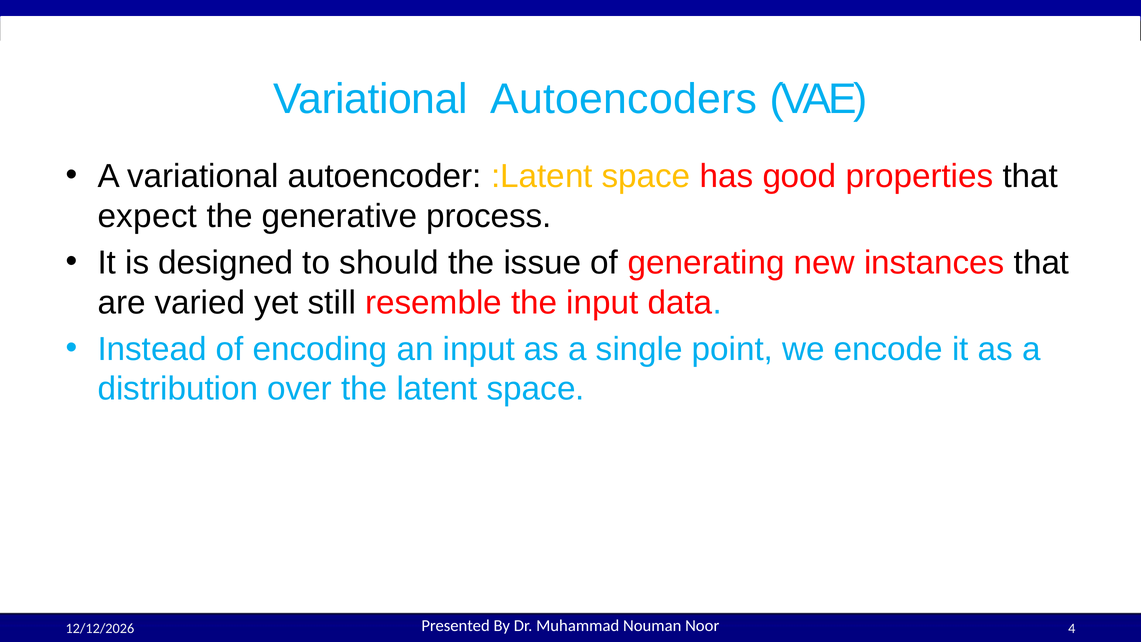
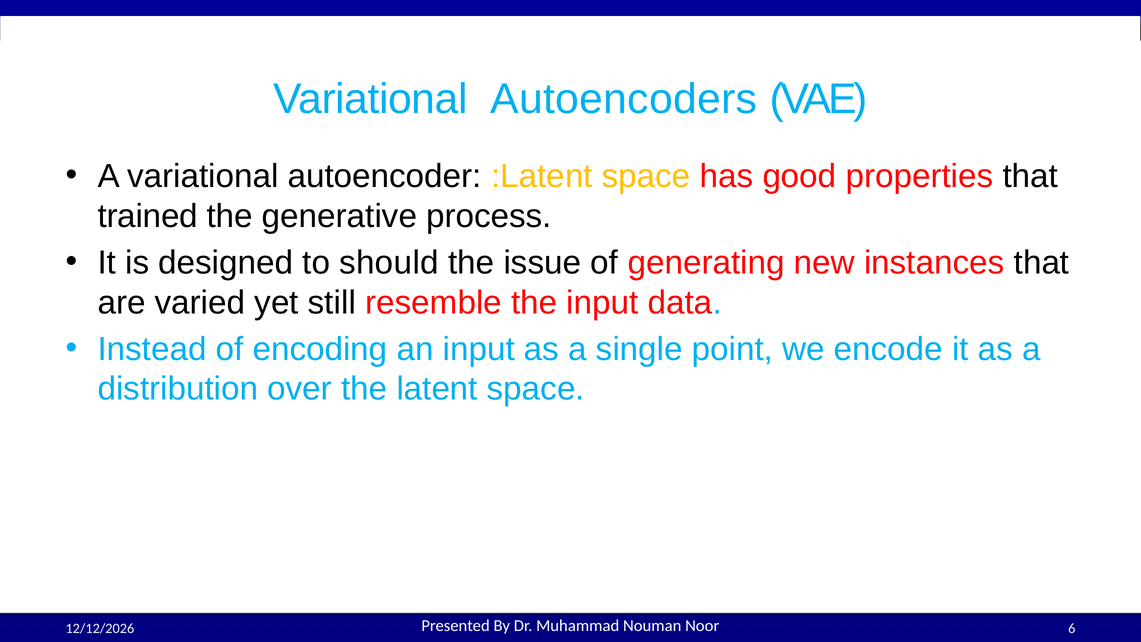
expect: expect -> trained
4: 4 -> 6
